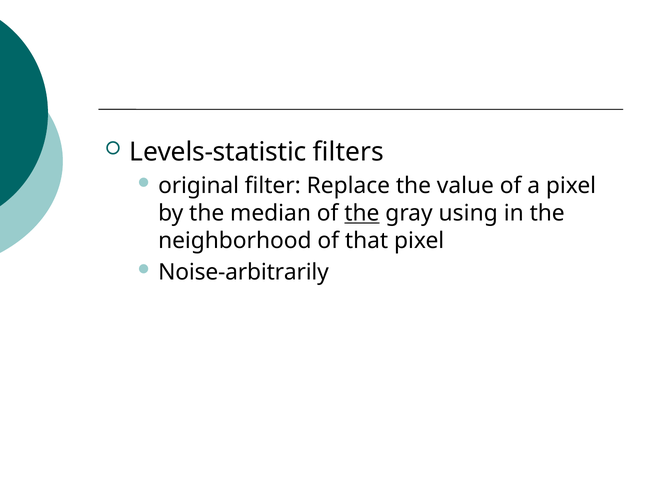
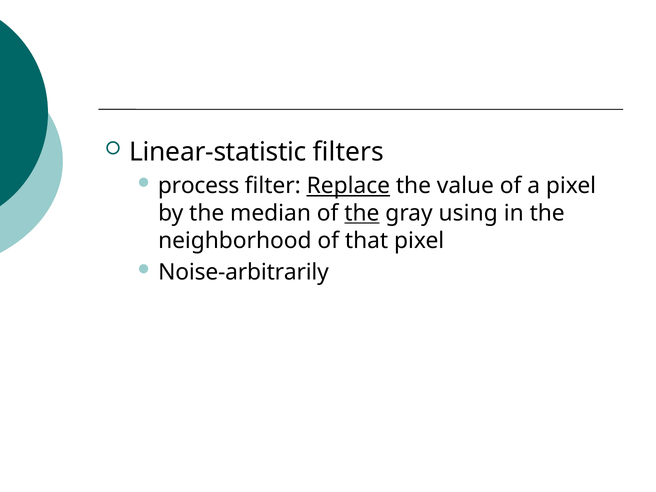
Levels-statistic: Levels-statistic -> Linear-statistic
original: original -> process
Replace underline: none -> present
